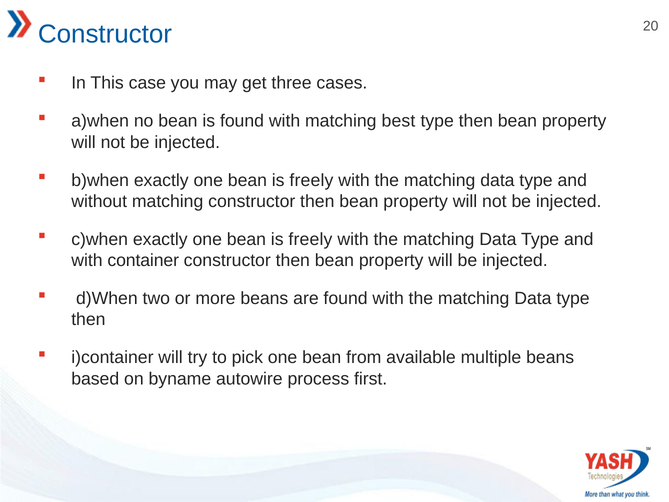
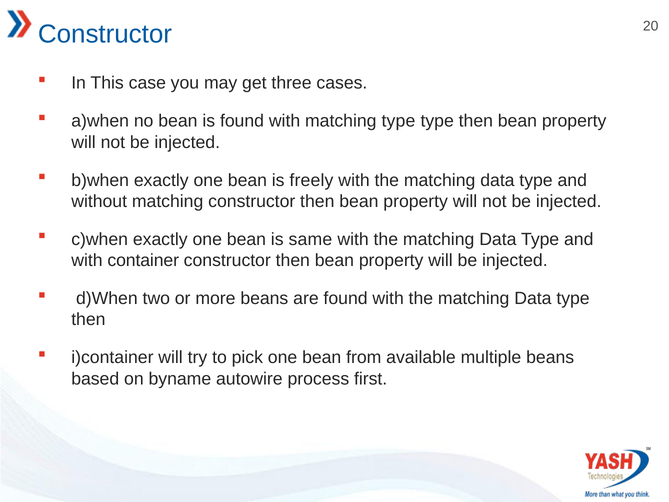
matching best: best -> type
freely at (310, 239): freely -> same
